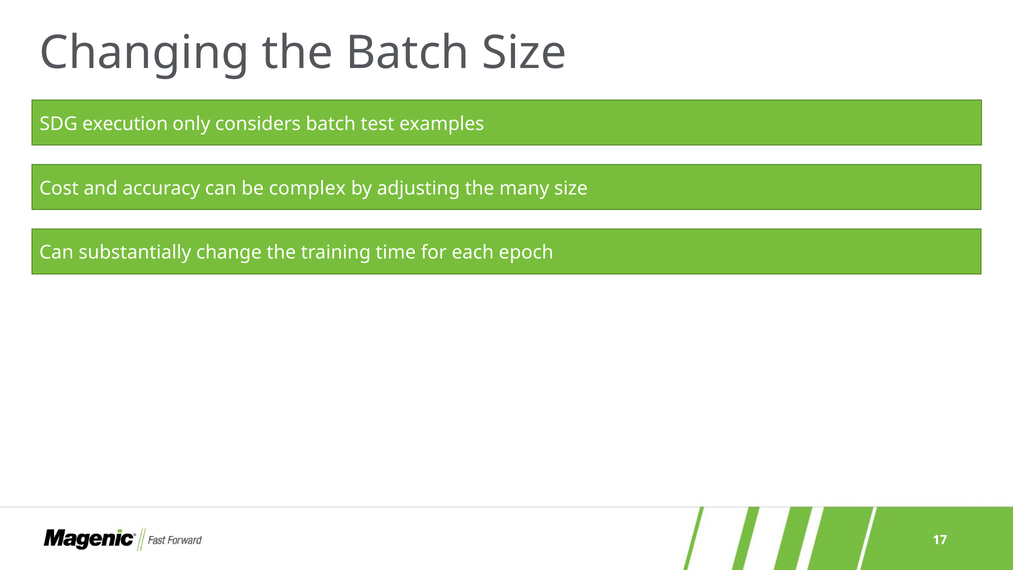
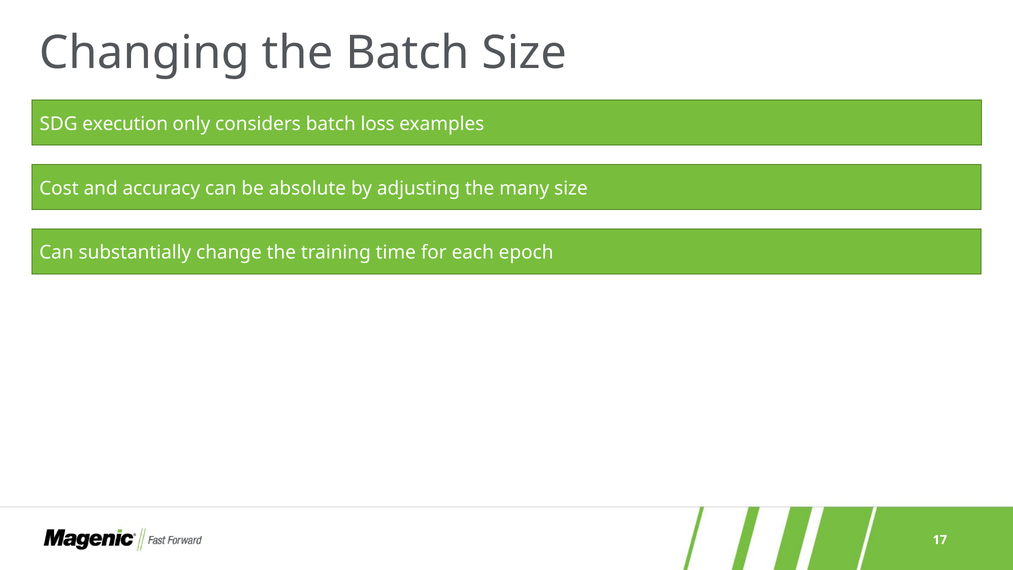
test: test -> loss
complex: complex -> absolute
